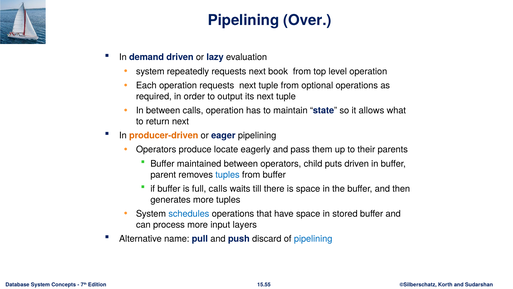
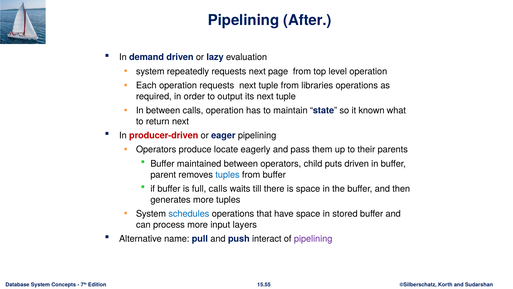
Over: Over -> After
book: book -> page
optional: optional -> libraries
allows: allows -> known
producer-driven colour: orange -> red
discard: discard -> interact
pipelining at (313, 238) colour: blue -> purple
